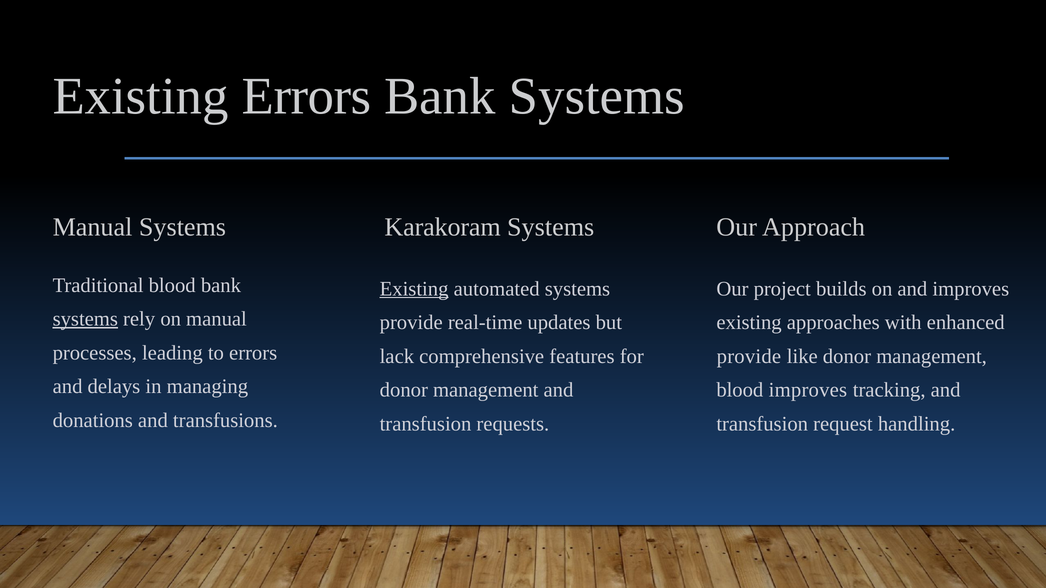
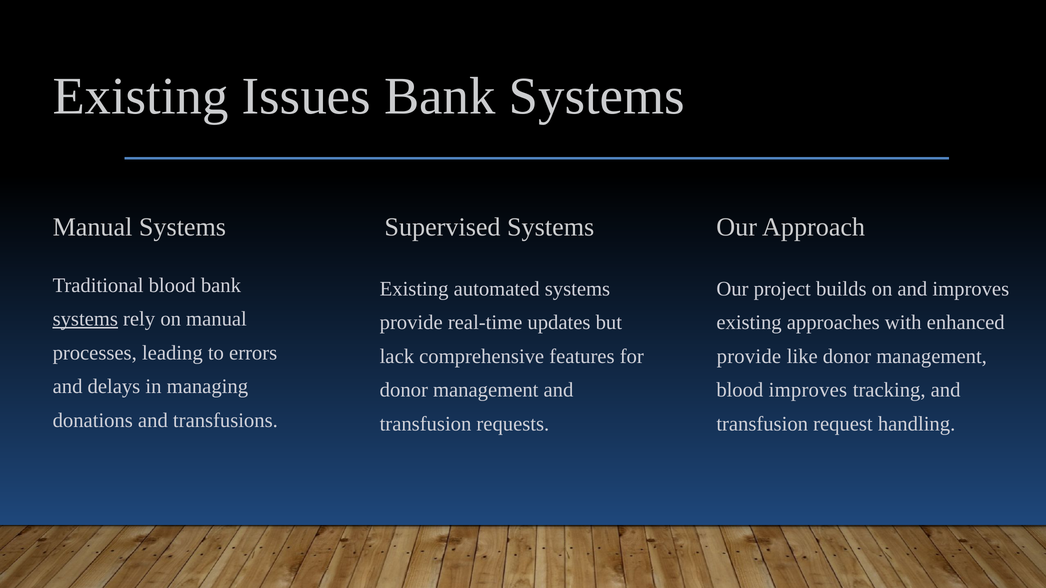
Existing Errors: Errors -> Issues
Karakoram: Karakoram -> Supervised
Existing at (414, 289) underline: present -> none
